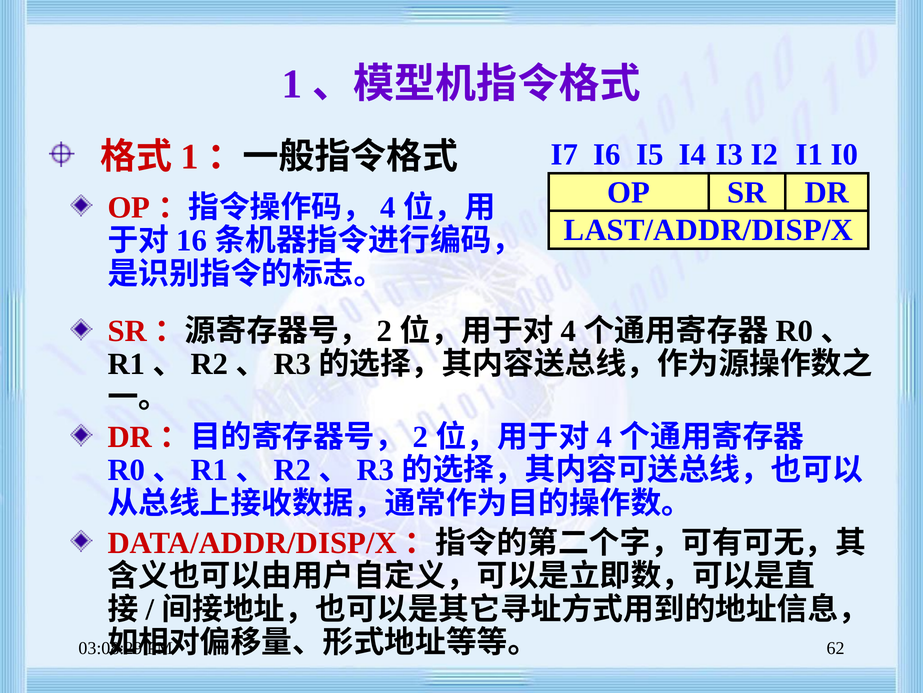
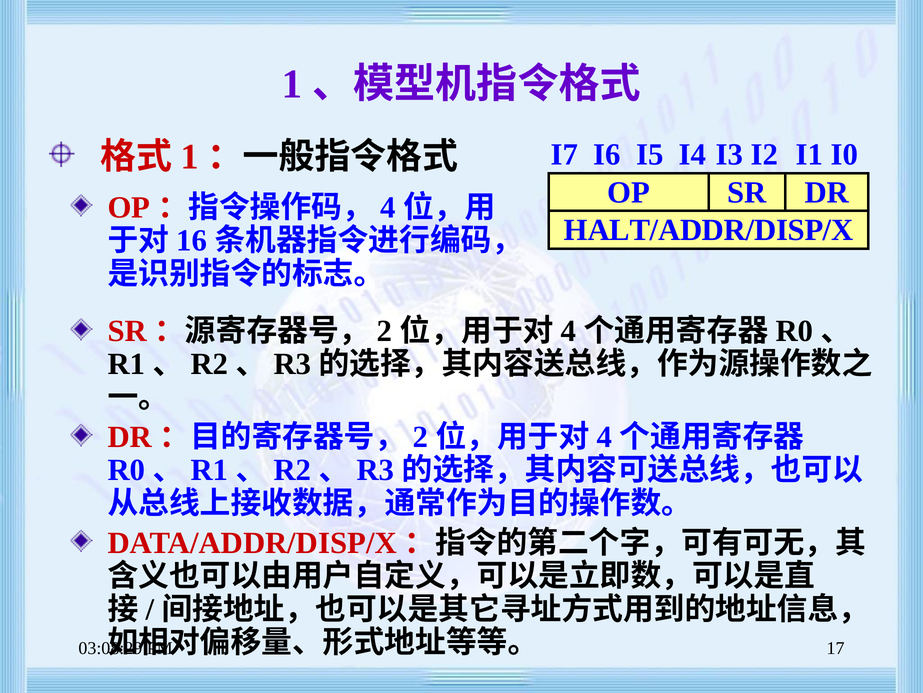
LAST/ADDR/DISP/X: LAST/ADDR/DISP/X -> HALT/ADDR/DISP/X
62: 62 -> 17
